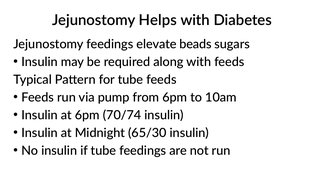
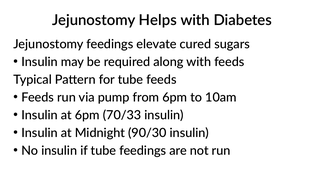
beads: beads -> cured
70/74: 70/74 -> 70/33
65/30: 65/30 -> 90/30
